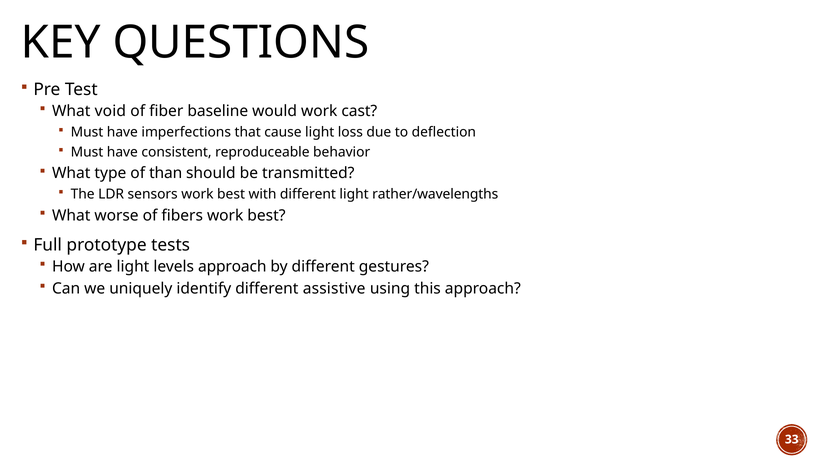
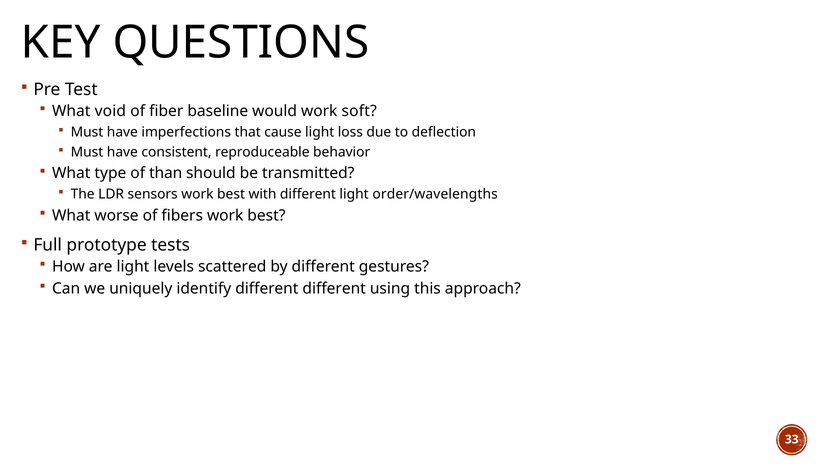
cast: cast -> soft
rather/wavelengths: rather/wavelengths -> order/wavelengths
levels approach: approach -> scattered
different assistive: assistive -> different
